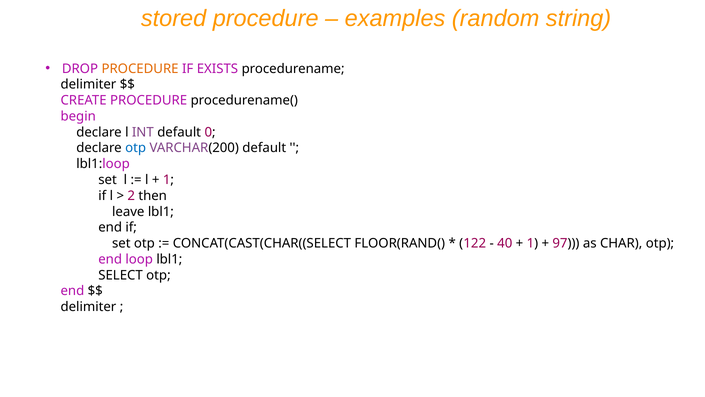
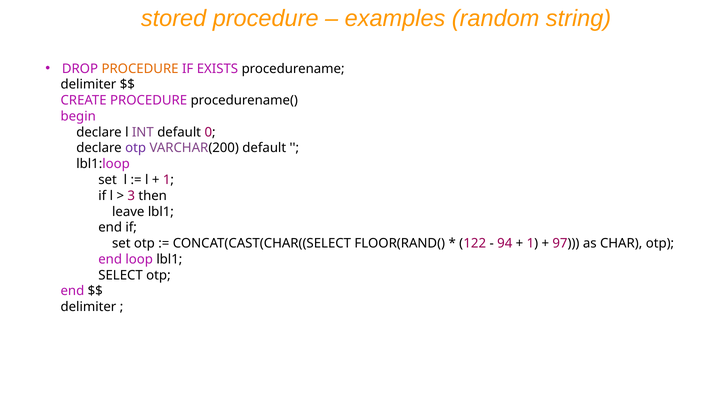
otp at (136, 148) colour: blue -> purple
2: 2 -> 3
40: 40 -> 94
